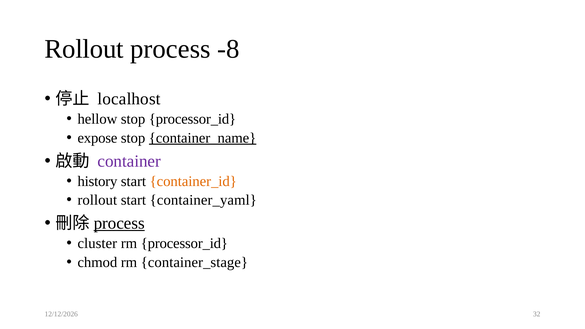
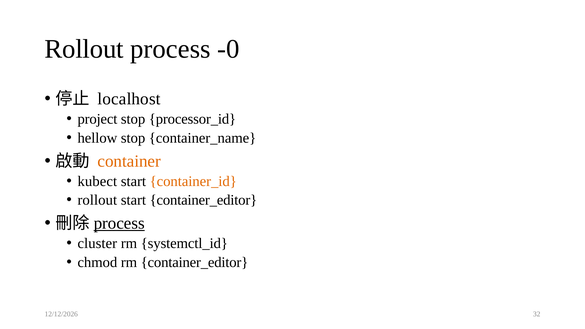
-8: -8 -> -0
hellow: hellow -> project
expose: expose -> hellow
container_name underline: present -> none
container colour: purple -> orange
history: history -> kubect
start container_yaml: container_yaml -> container_editor
rm processor_id: processor_id -> systemctl_id
rm container_stage: container_stage -> container_editor
